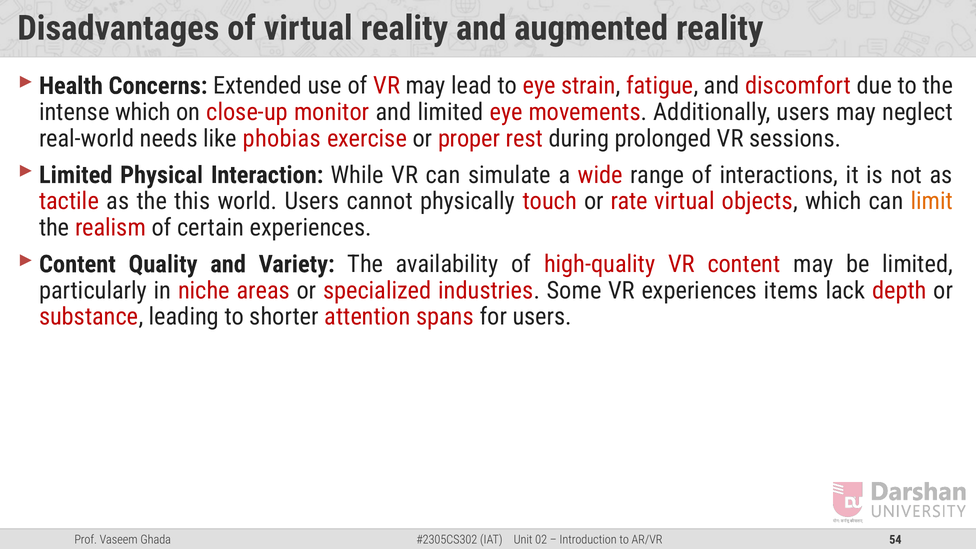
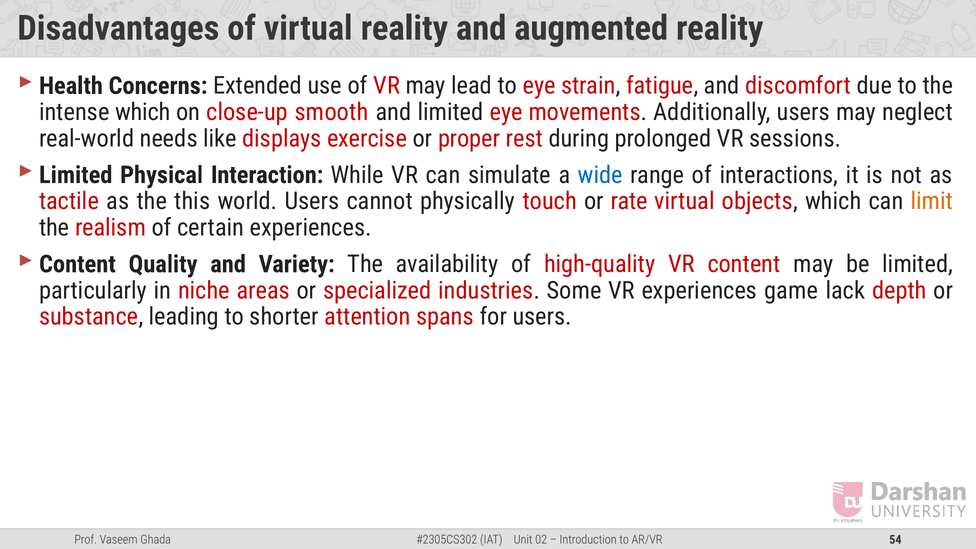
monitor: monitor -> smooth
phobias: phobias -> displays
wide colour: red -> blue
items: items -> game
